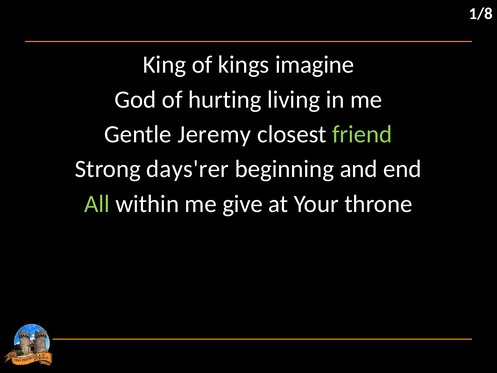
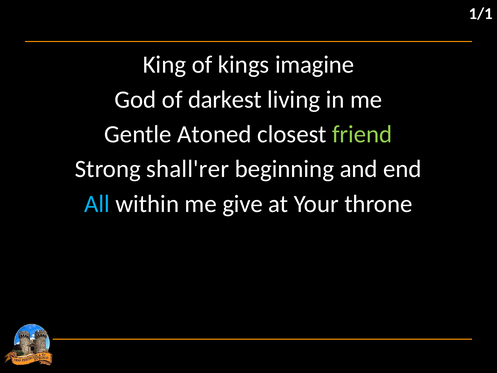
1/8: 1/8 -> 1/1
hurting: hurting -> darkest
Jeremy: Jeremy -> Atoned
days'rer: days'rer -> shall'rer
All colour: light green -> light blue
